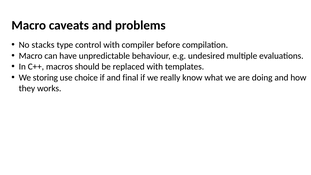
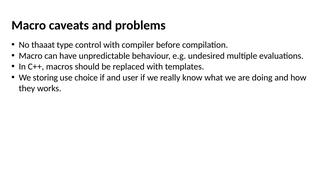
stacks: stacks -> thaaat
final: final -> user
